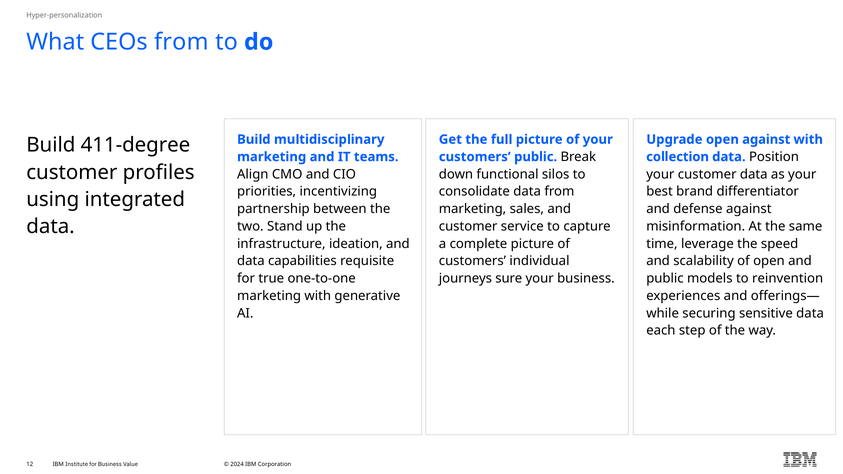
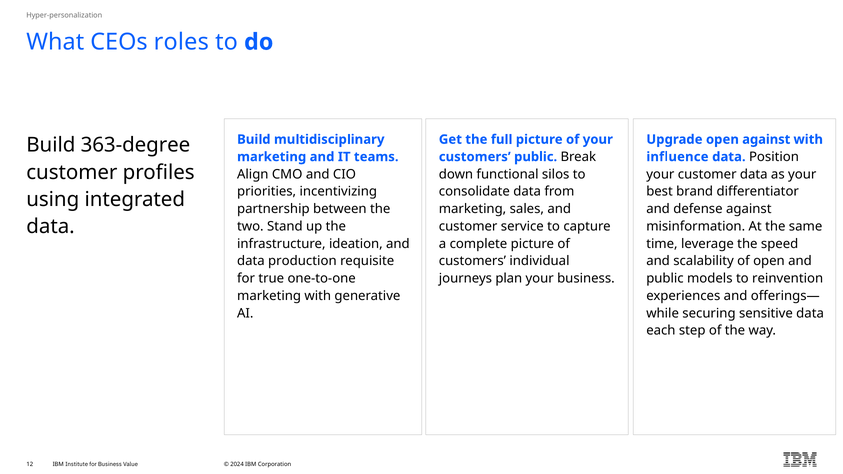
CEOs from: from -> roles
411-degree: 411-degree -> 363-degree
collection: collection -> influence
capabilities: capabilities -> production
sure: sure -> plan
